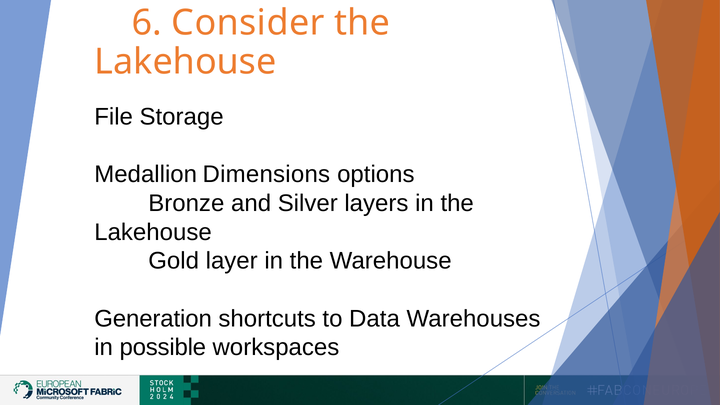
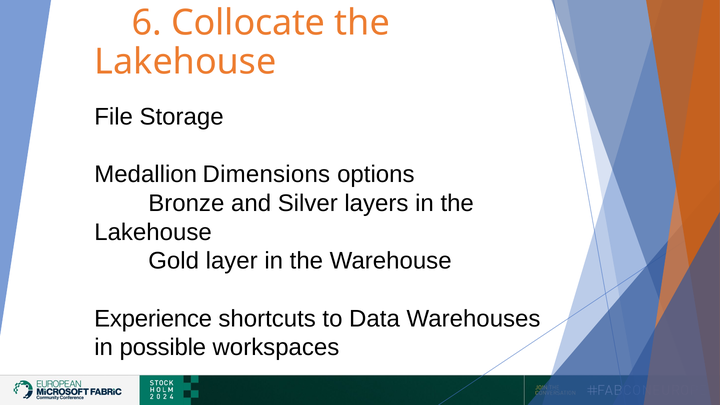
Consider: Consider -> Collocate
Generation: Generation -> Experience
